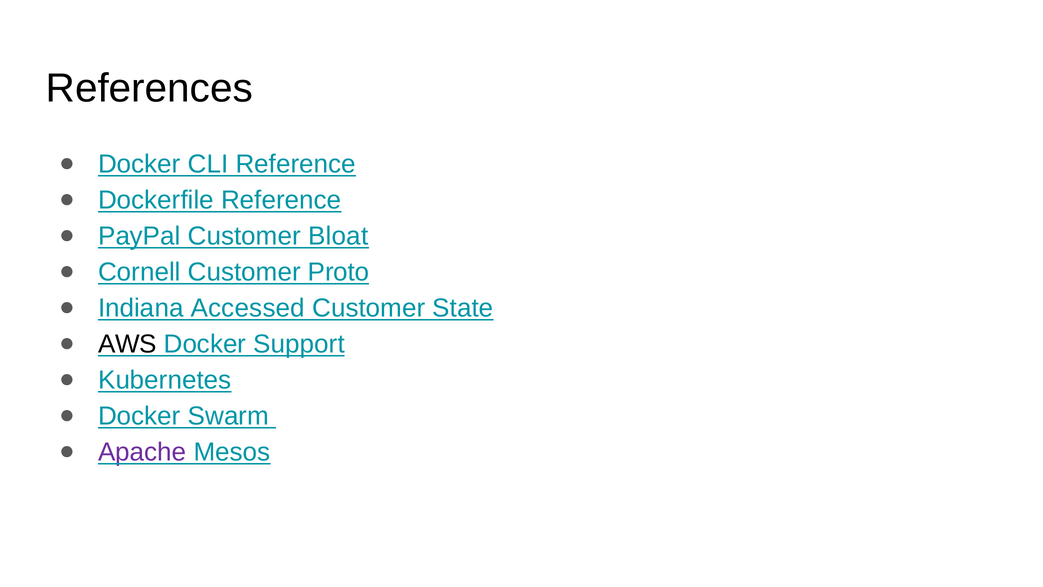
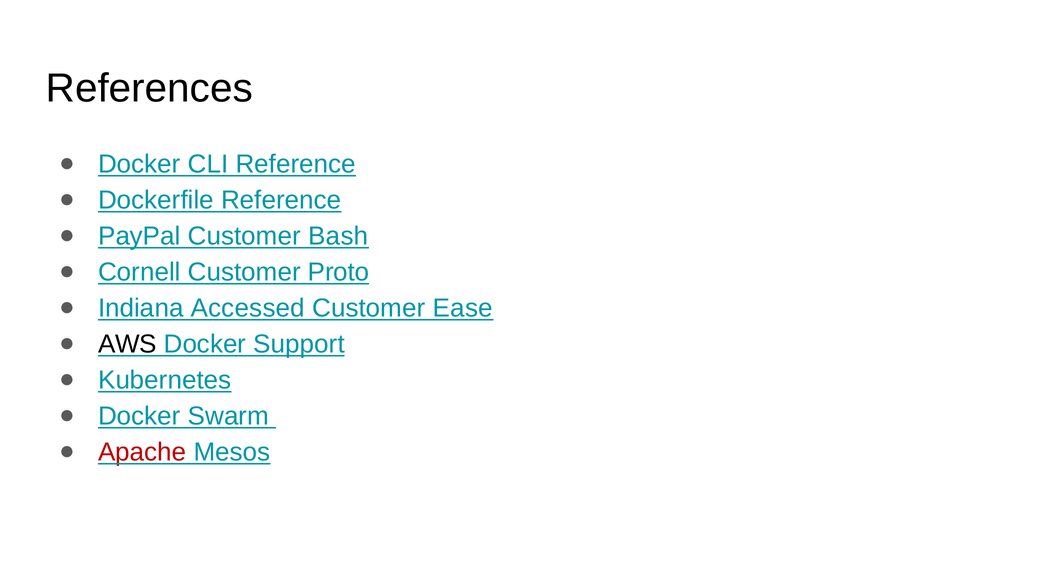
Bloat: Bloat -> Bash
State: State -> Ease
Apache colour: purple -> red
